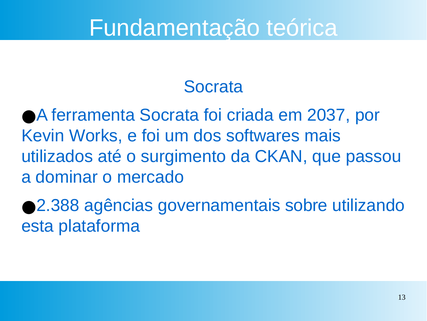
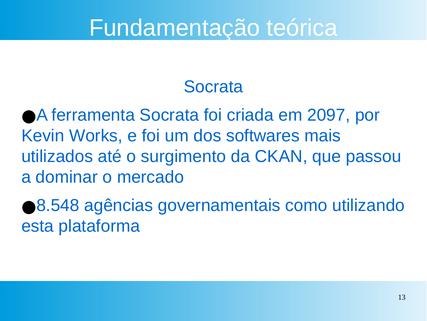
2037: 2037 -> 2097
2.388: 2.388 -> 8.548
sobre: sobre -> como
